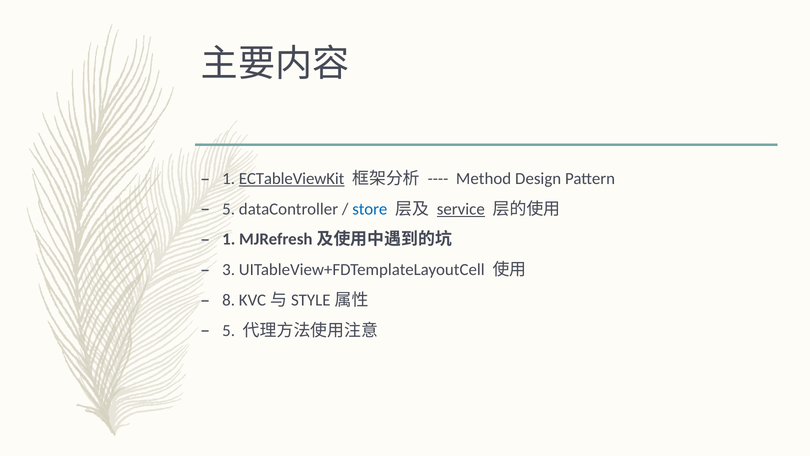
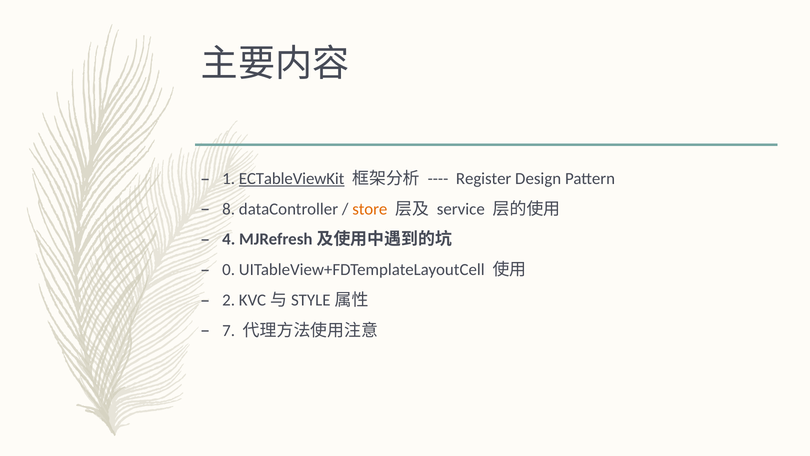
Method: Method -> Register
5 at (229, 209): 5 -> 8
store colour: blue -> orange
service underline: present -> none
1 at (229, 239): 1 -> 4
3: 3 -> 0
8: 8 -> 2
5 at (229, 330): 5 -> 7
